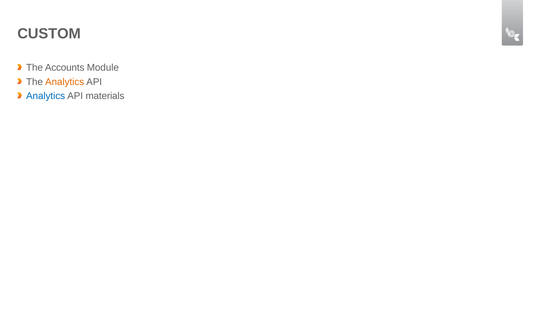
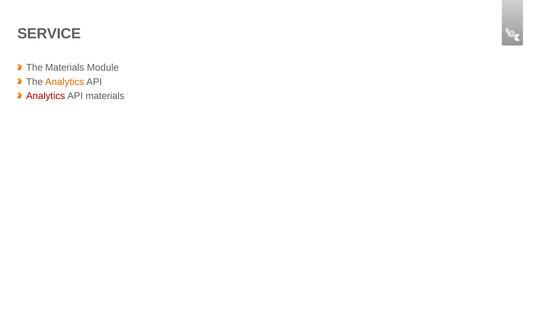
CUSTOM: CUSTOM -> SERVICE
The Accounts: Accounts -> Materials
Analytics at (46, 96) colour: blue -> red
